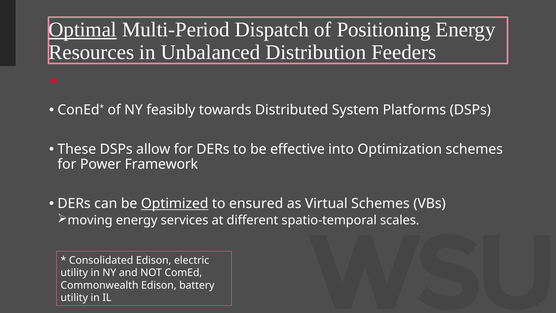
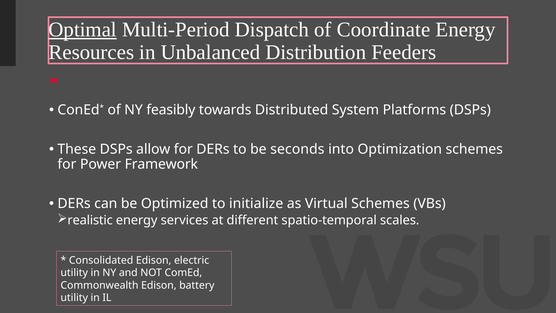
Positioning: Positioning -> Coordinate
effective: effective -> seconds
Optimized underline: present -> none
ensured: ensured -> initialize
moving: moving -> realistic
